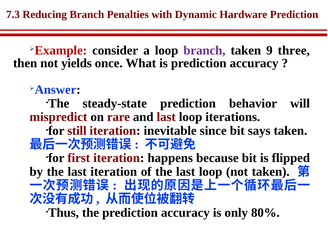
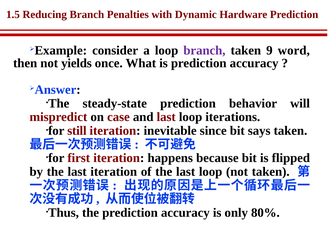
7.3: 7.3 -> 1.5
Example colour: red -> black
three: three -> word
rare: rare -> case
